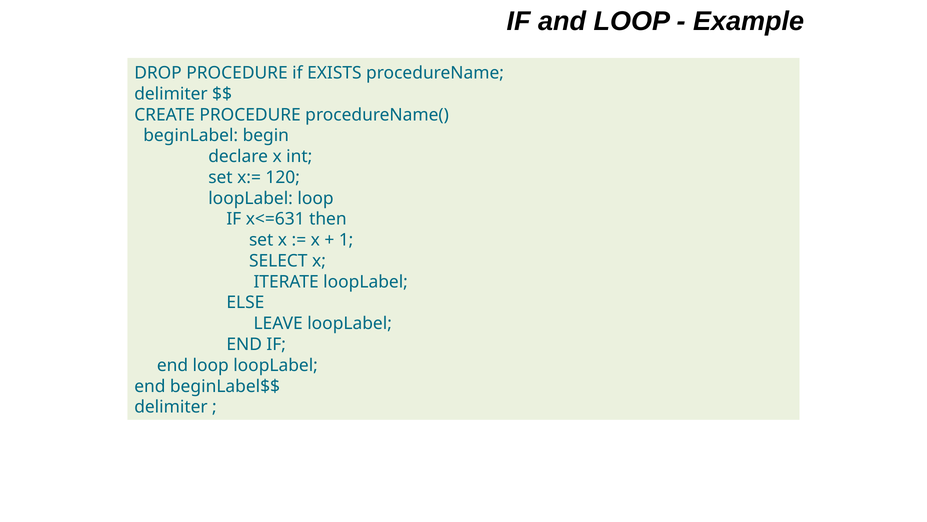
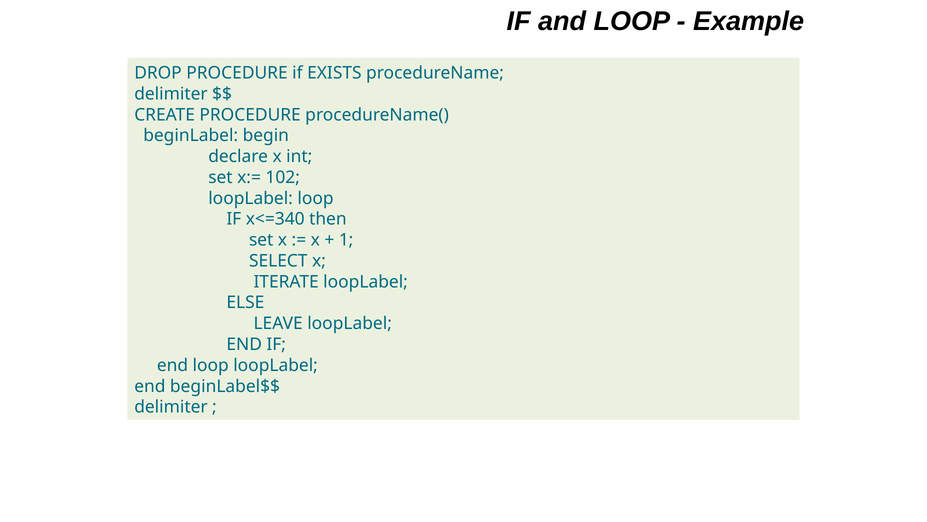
120: 120 -> 102
x<=631: x<=631 -> x<=340
